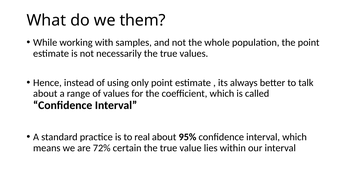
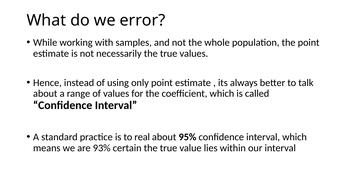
them: them -> error
72%: 72% -> 93%
